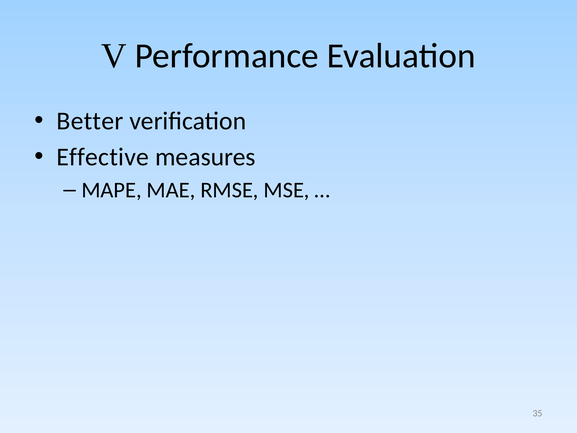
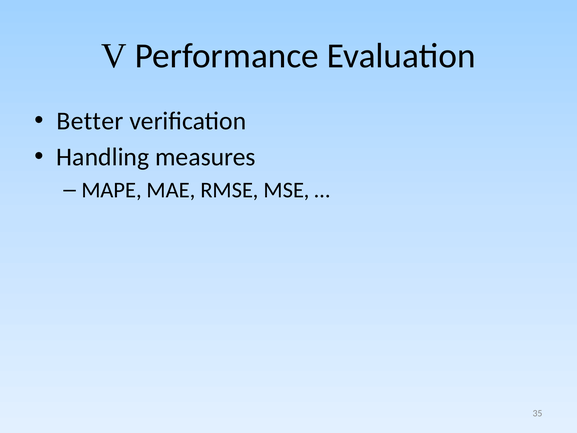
Effective: Effective -> Handling
